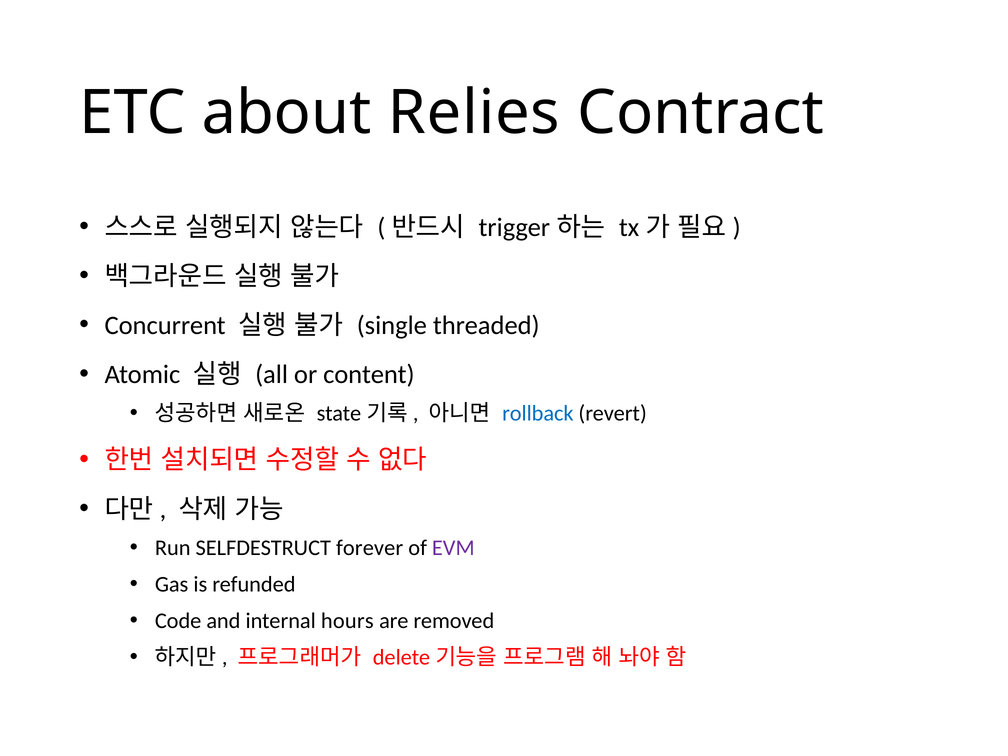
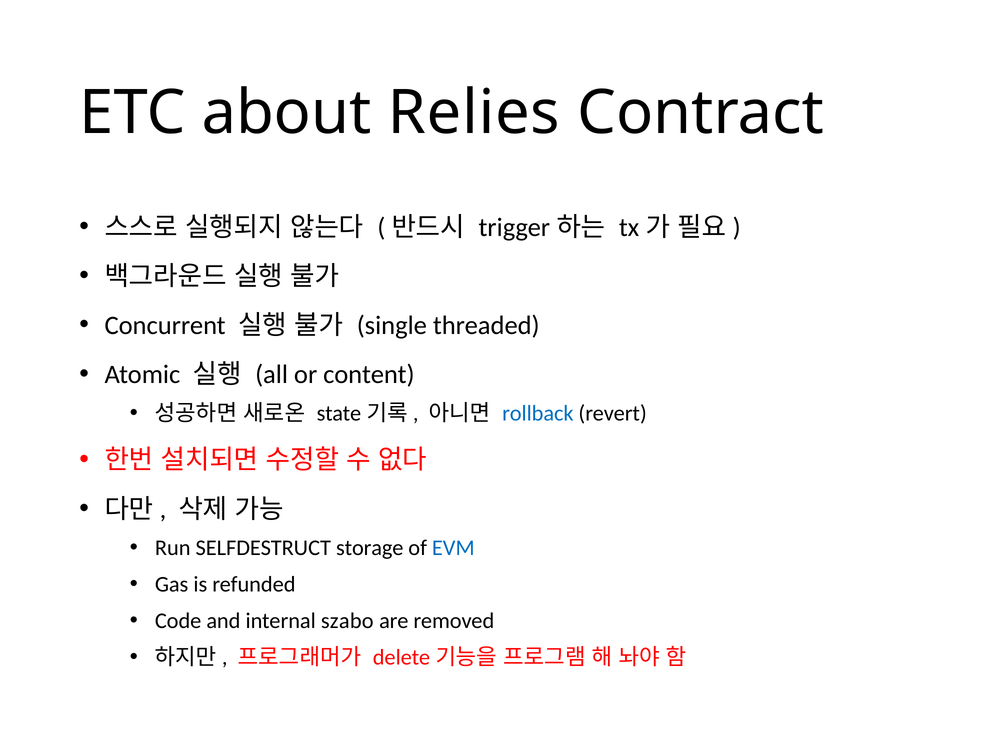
forever: forever -> storage
EVM colour: purple -> blue
hours: hours -> szabo
